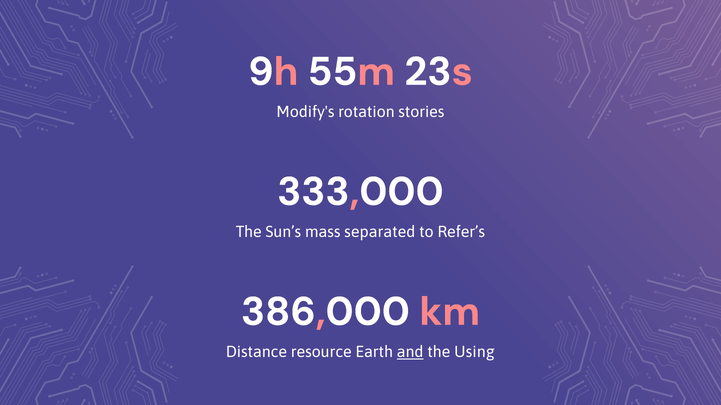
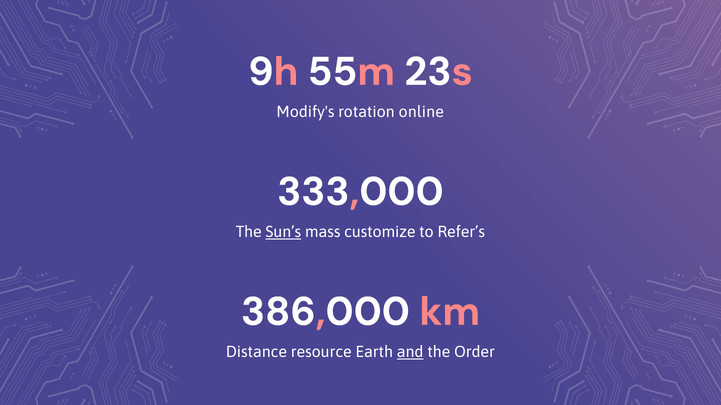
stories: stories -> online
Sun’s underline: none -> present
separated: separated -> customize
Using: Using -> Order
